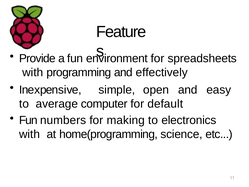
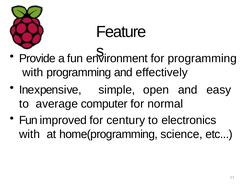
for spreadsheets: spreadsheets -> programming
default: default -> normal
numbers: numbers -> improved
making: making -> century
